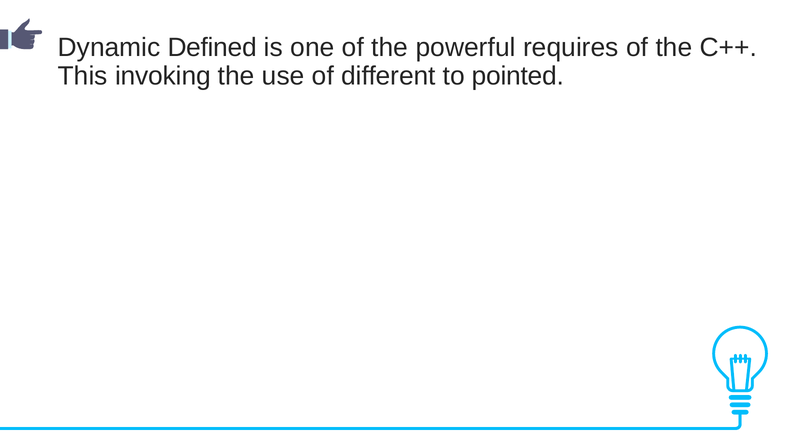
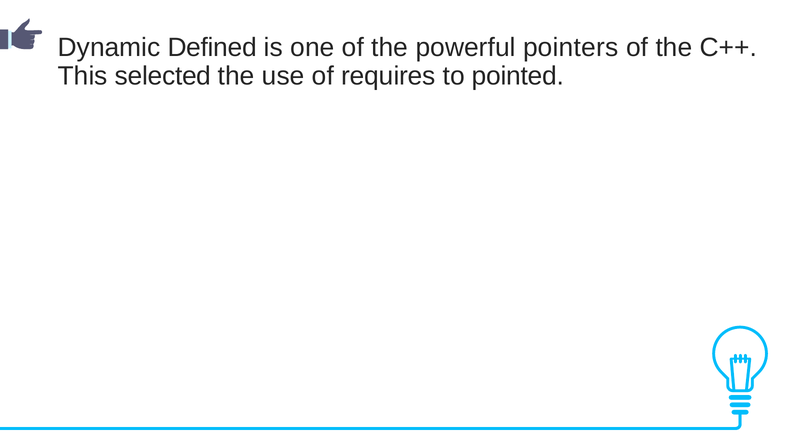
requires: requires -> pointers
invoking: invoking -> selected
different: different -> requires
